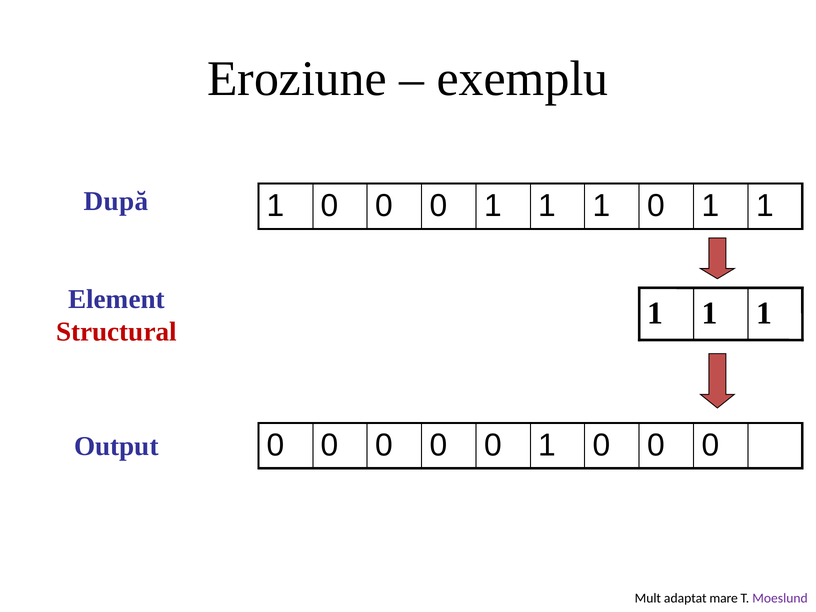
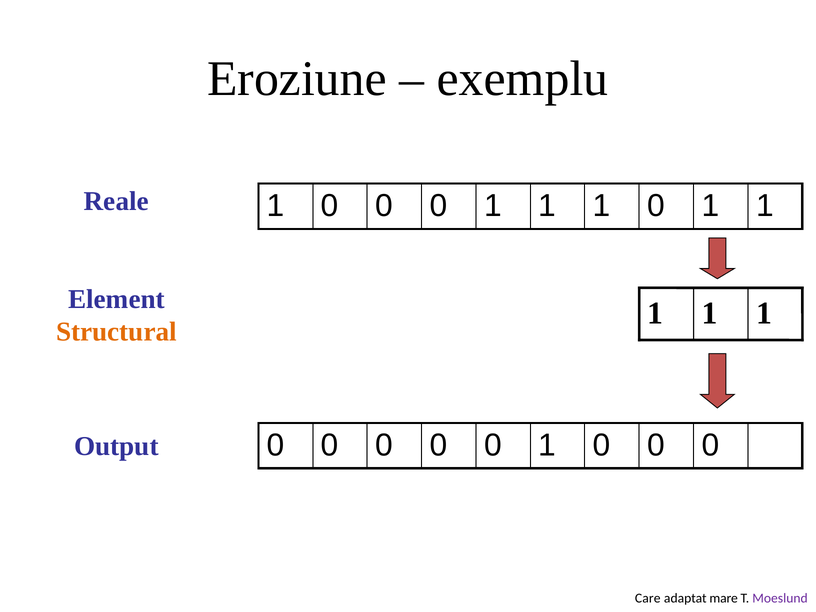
După: După -> Reale
Structural colour: red -> orange
Mult: Mult -> Care
